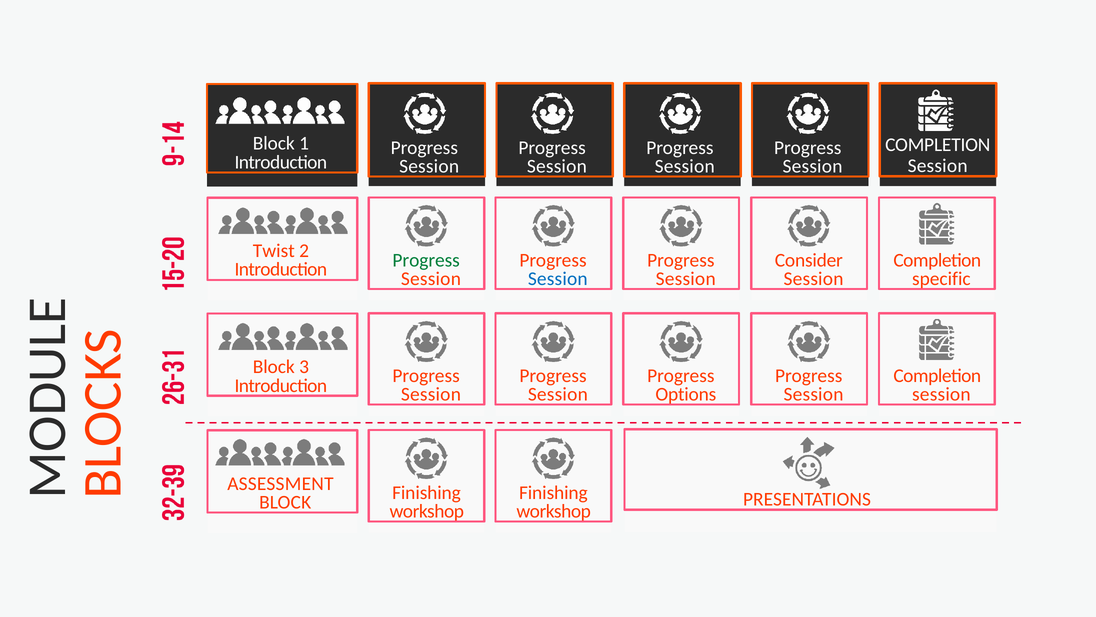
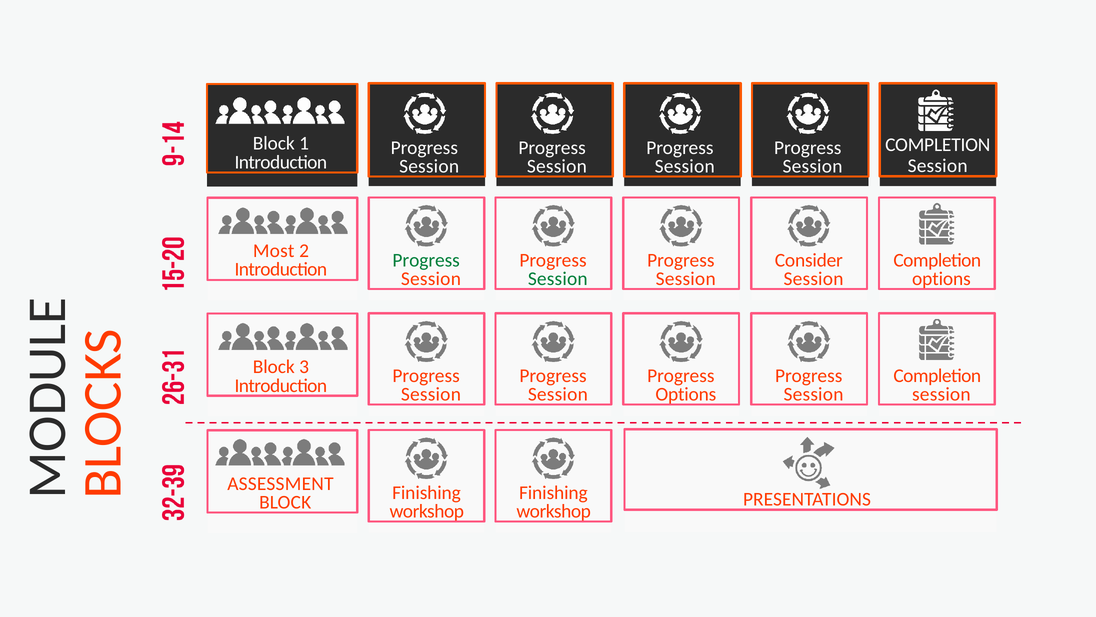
Twist: Twist -> Most
Session at (558, 279) colour: blue -> green
specific at (941, 279): specific -> options
